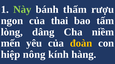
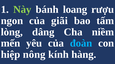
thấm: thấm -> loang
thai: thai -> giãi
đoàn colour: yellow -> light blue
